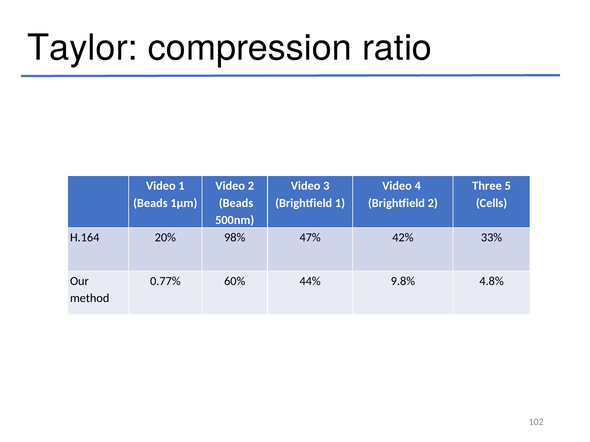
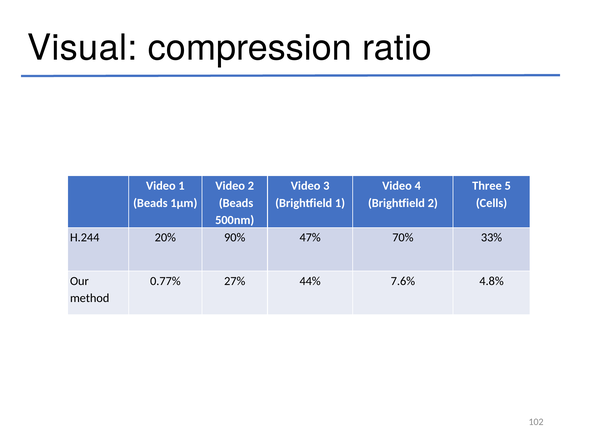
Taylor: Taylor -> Visual
H.164: H.164 -> H.244
98%: 98% -> 90%
42%: 42% -> 70%
60%: 60% -> 27%
9.8%: 9.8% -> 7.6%
